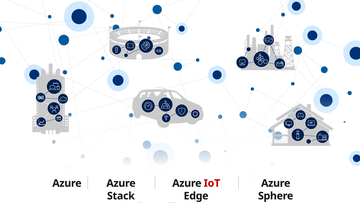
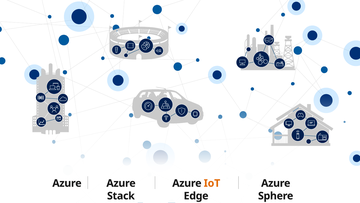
IoT colour: red -> orange
